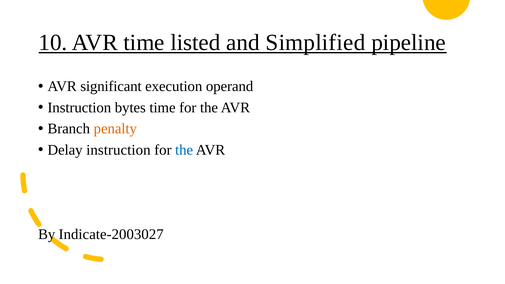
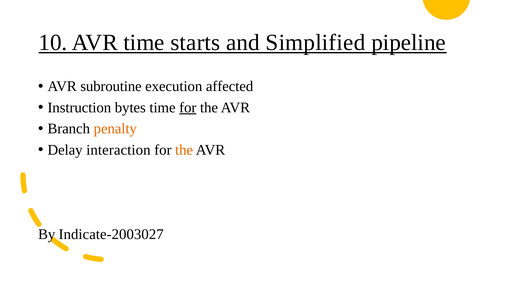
listed: listed -> starts
significant: significant -> subroutine
operand: operand -> affected
for at (188, 108) underline: none -> present
Delay instruction: instruction -> interaction
the at (184, 150) colour: blue -> orange
